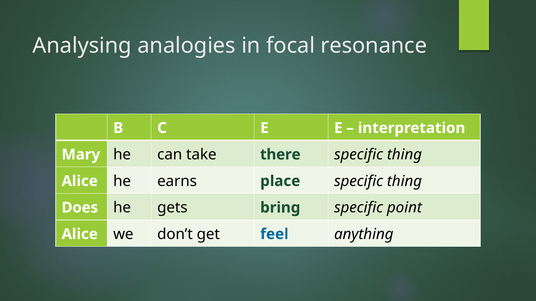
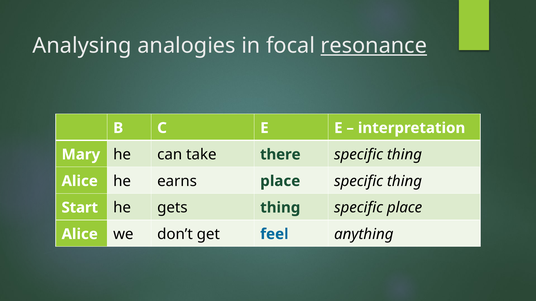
resonance underline: none -> present
Does: Does -> Start
gets bring: bring -> thing
specific point: point -> place
